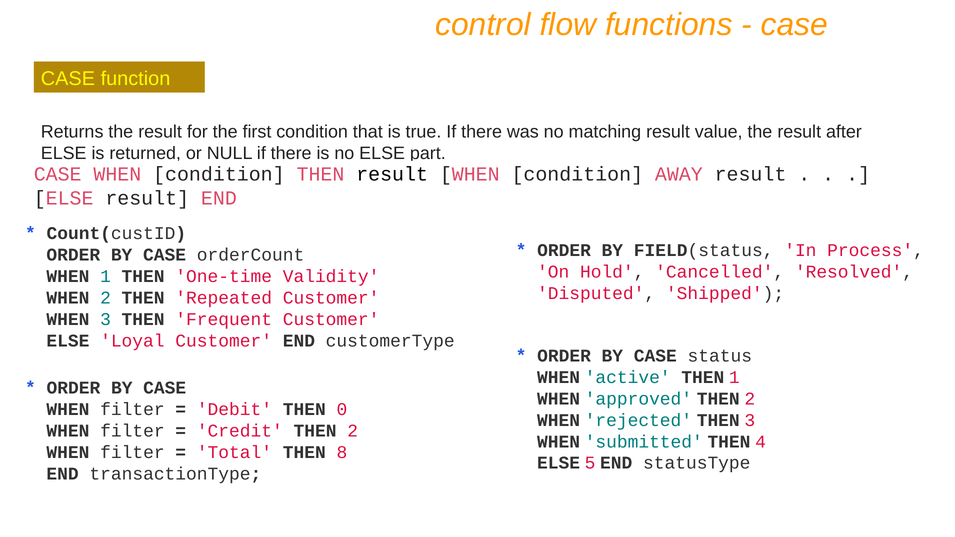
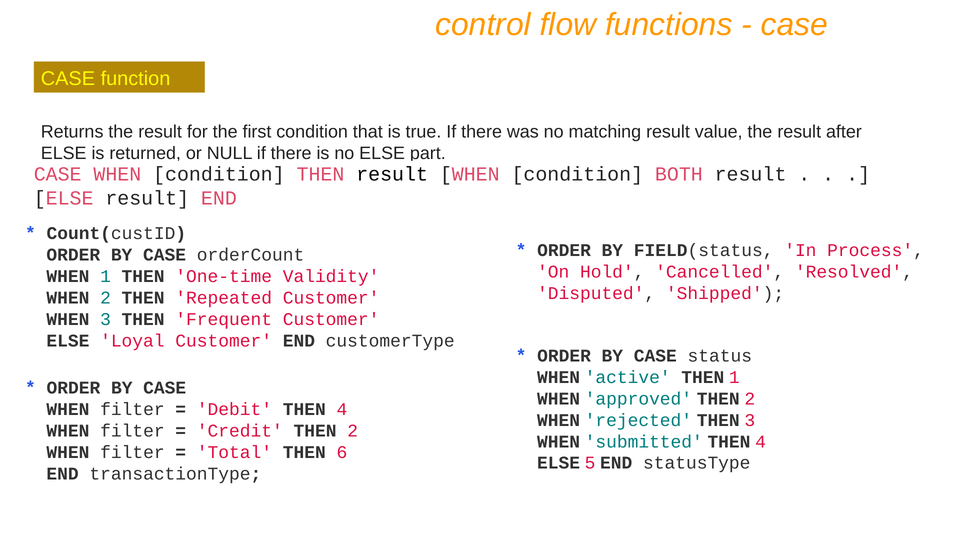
AWAY: AWAY -> BOTH
Debit THEN 0: 0 -> 4
8: 8 -> 6
